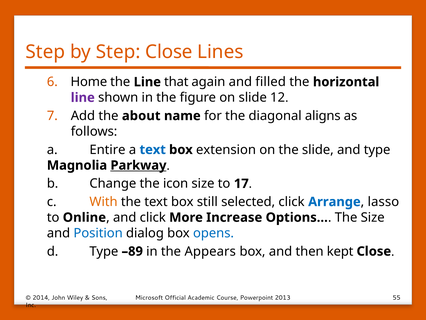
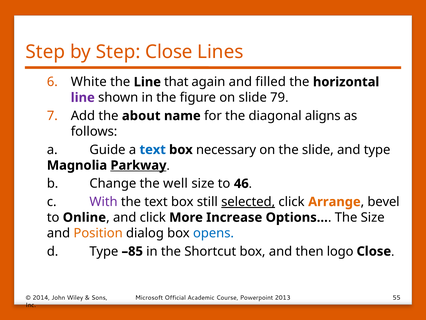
Home: Home -> White
12: 12 -> 79
Entire: Entire -> Guide
extension: extension -> necessary
icon: icon -> well
17: 17 -> 46
With colour: orange -> purple
selected underline: none -> present
Arrange colour: blue -> orange
lasso: lasso -> bevel
Position colour: blue -> orange
–89: –89 -> –85
Appears: Appears -> Shortcut
kept: kept -> logo
